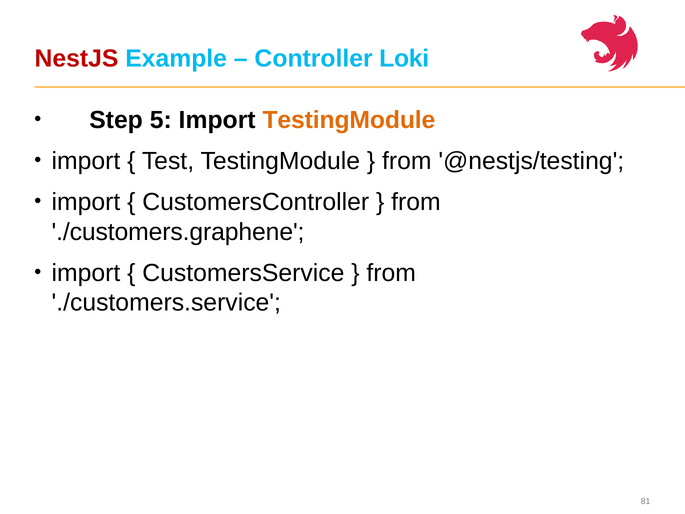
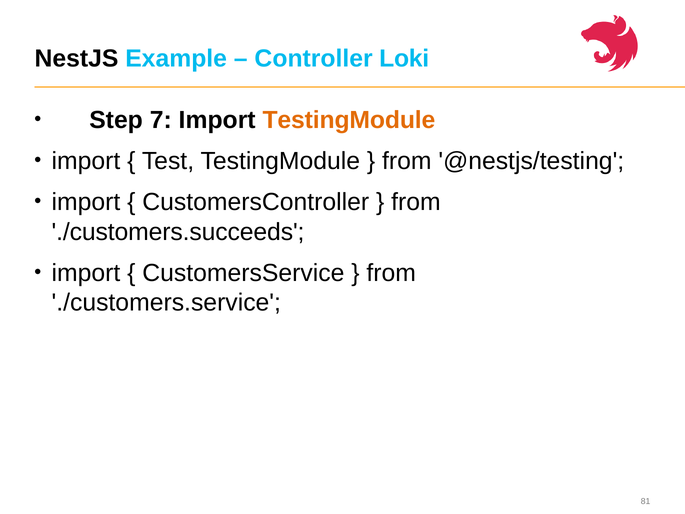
NestJS colour: red -> black
5: 5 -> 7
./customers.graphene: ./customers.graphene -> ./customers.succeeds
